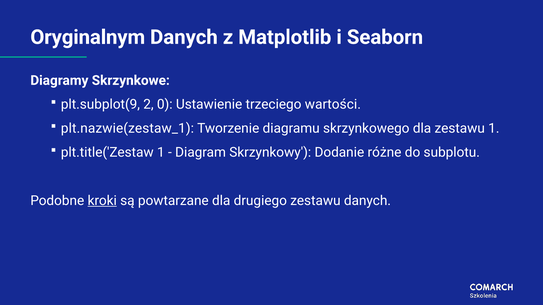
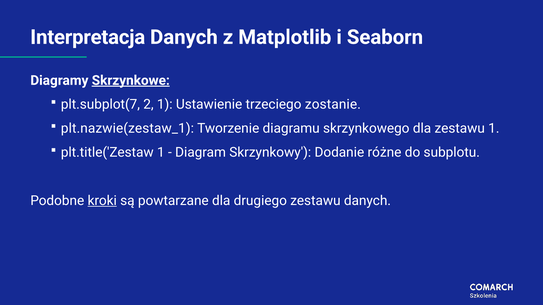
Oryginalnym: Oryginalnym -> Interpretacja
Skrzynkowe underline: none -> present
plt.subplot(9: plt.subplot(9 -> plt.subplot(7
2 0: 0 -> 1
wartości: wartości -> zostanie
